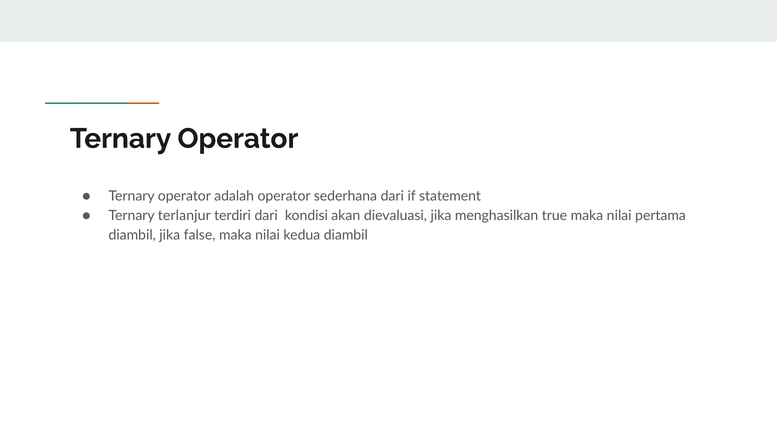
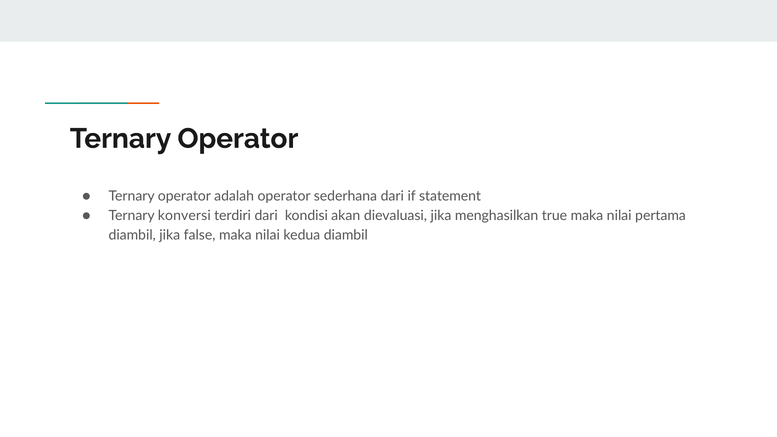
terlanjur: terlanjur -> konversi
